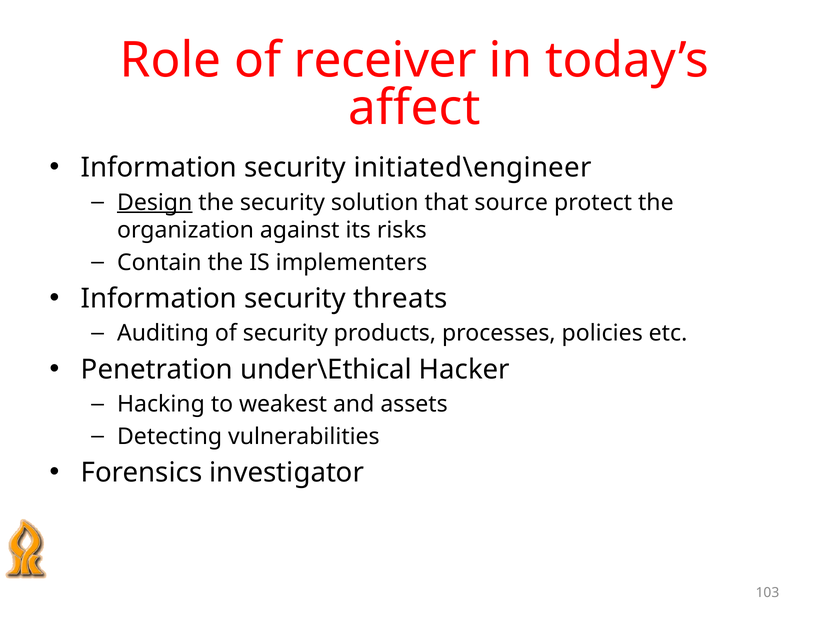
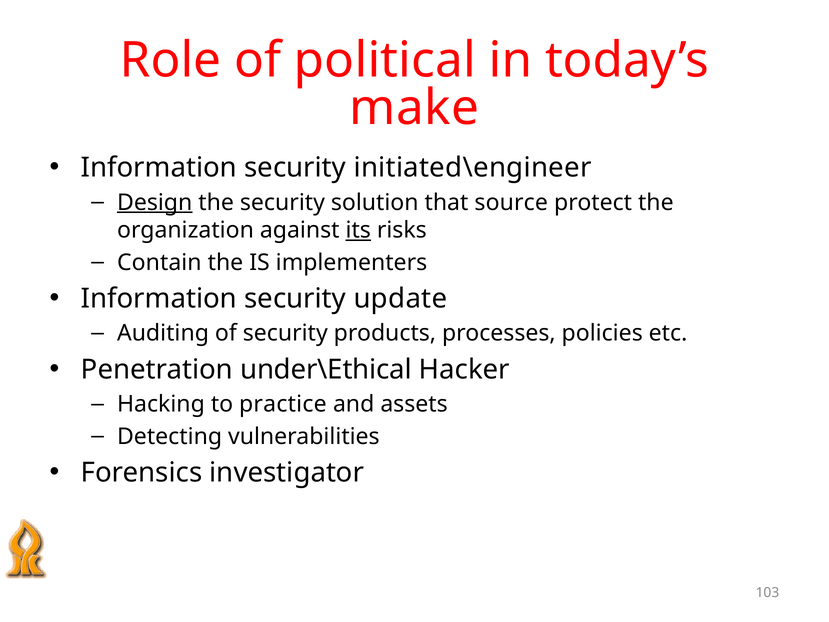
receiver: receiver -> political
affect: affect -> make
its underline: none -> present
threats: threats -> update
weakest: weakest -> practice
